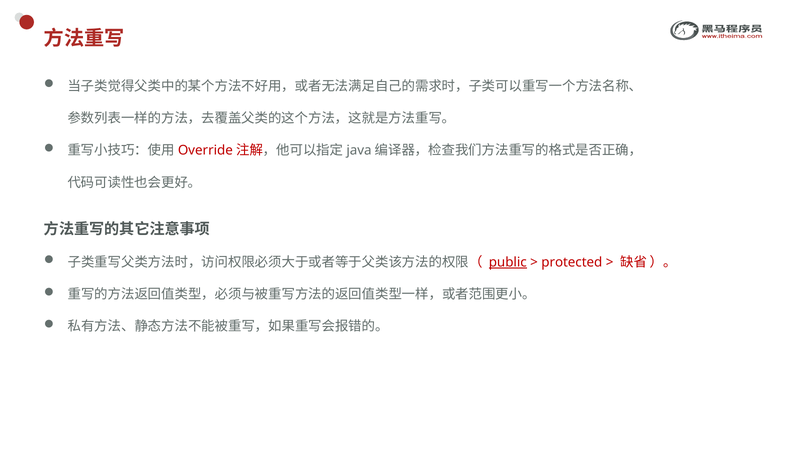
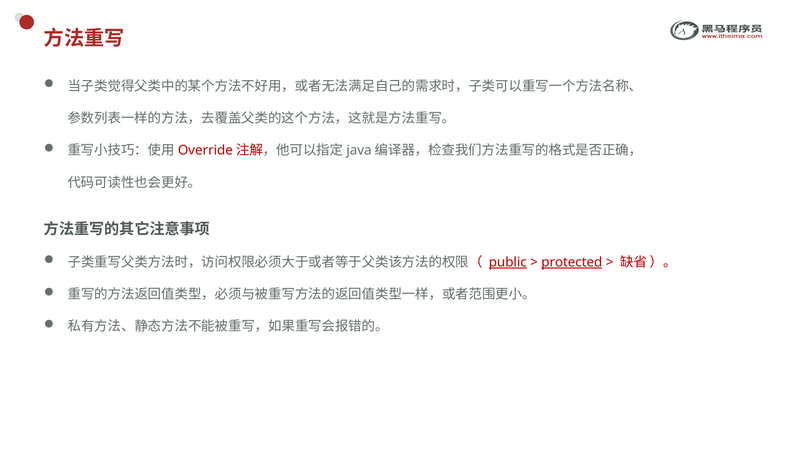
protected underline: none -> present
